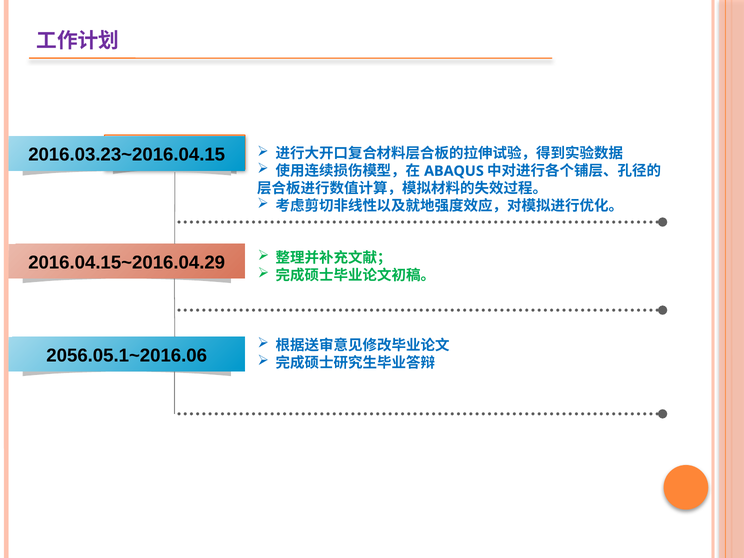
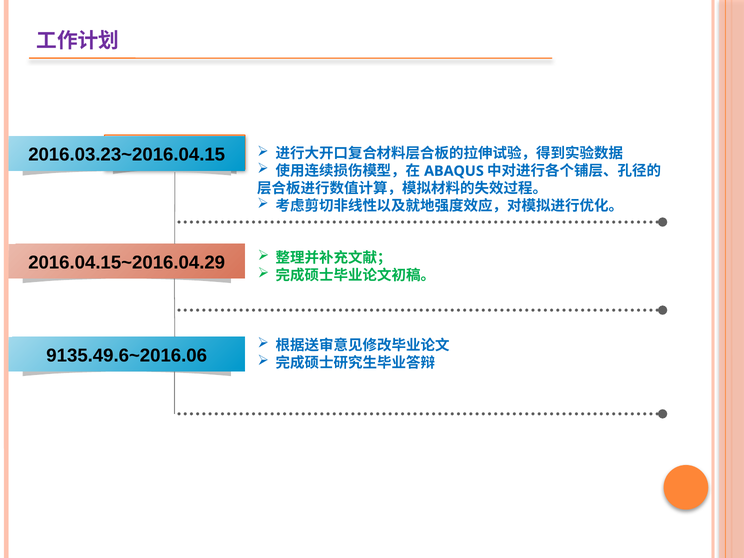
2056.05.1~2016.06: 2056.05.1~2016.06 -> 9135.49.6~2016.06
